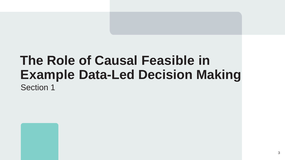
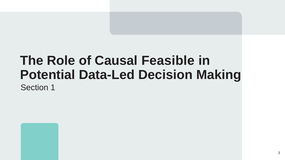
Example: Example -> Potential
